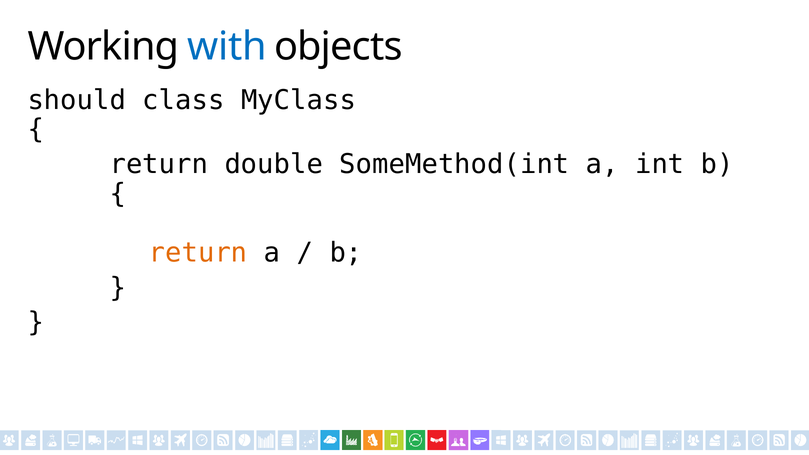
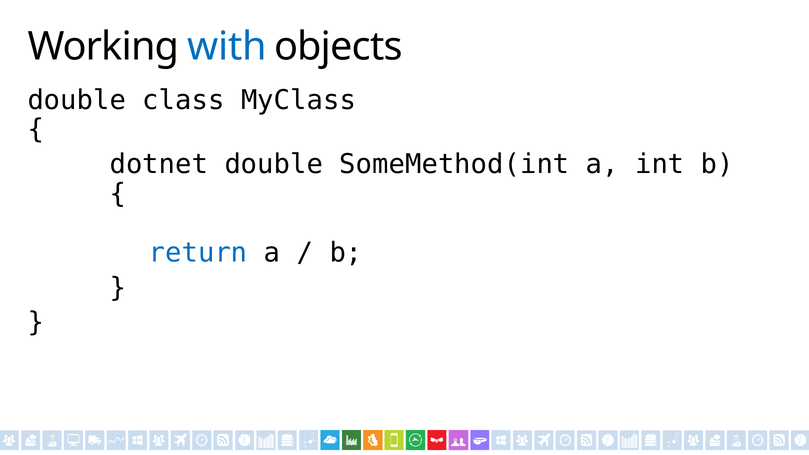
should at (77, 100): should -> double
return at (159, 164): return -> dotnet
return at (198, 253) colour: orange -> blue
